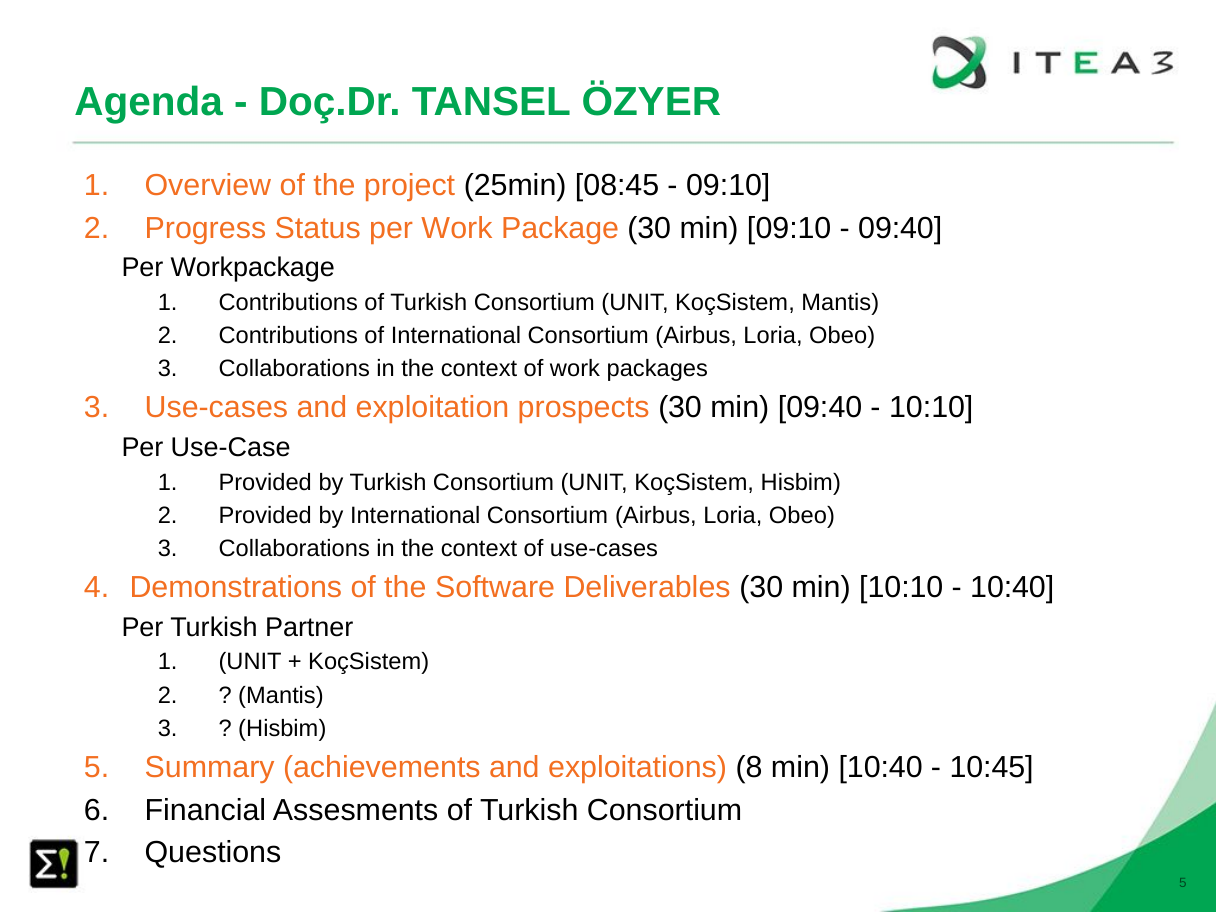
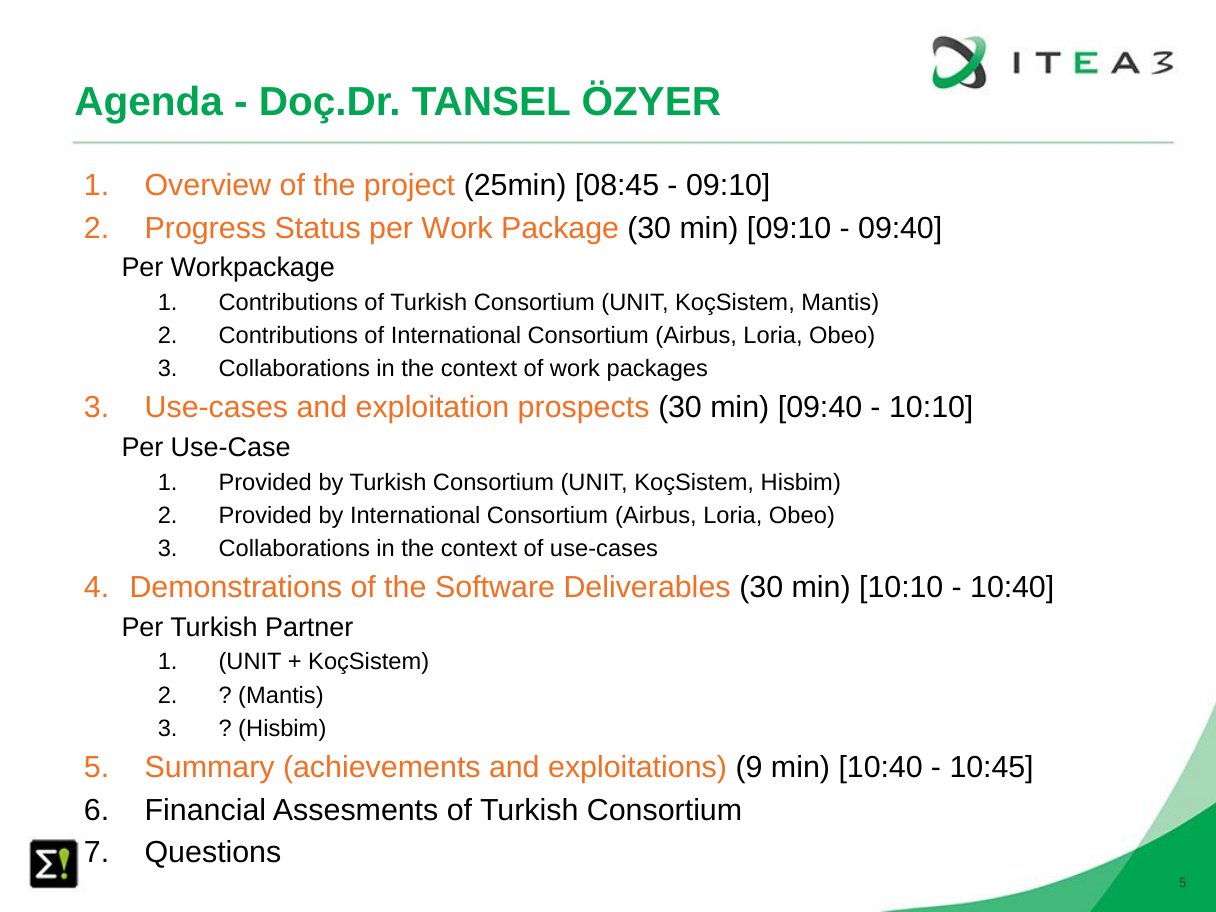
8: 8 -> 9
